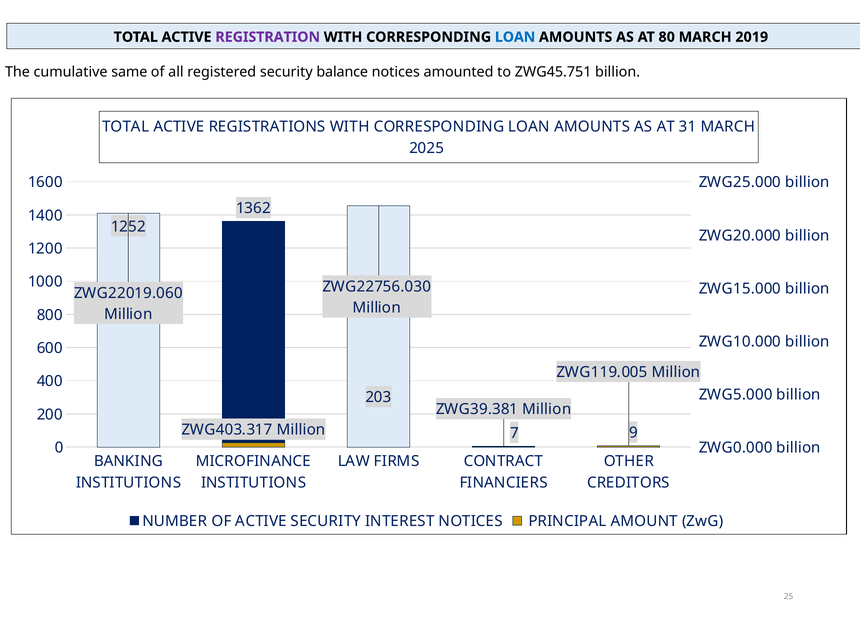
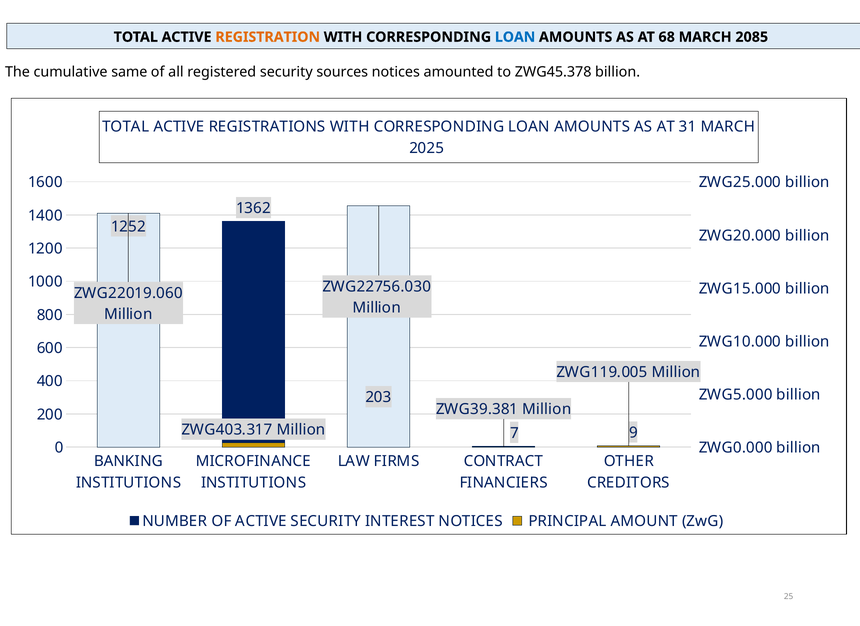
REGISTRATION colour: purple -> orange
80: 80 -> 68
2019: 2019 -> 2085
balance: balance -> sources
ZWG45.751: ZWG45.751 -> ZWG45.378
